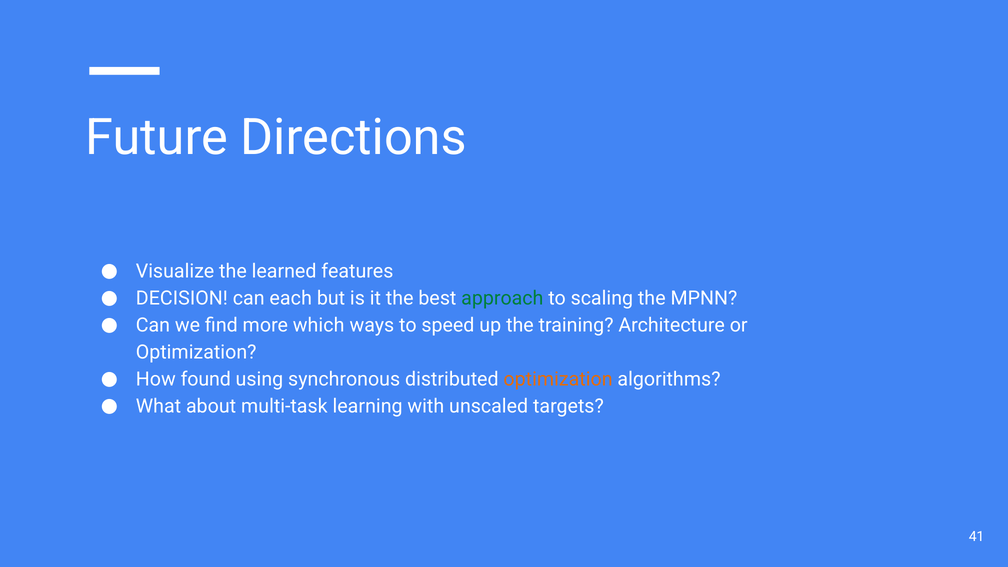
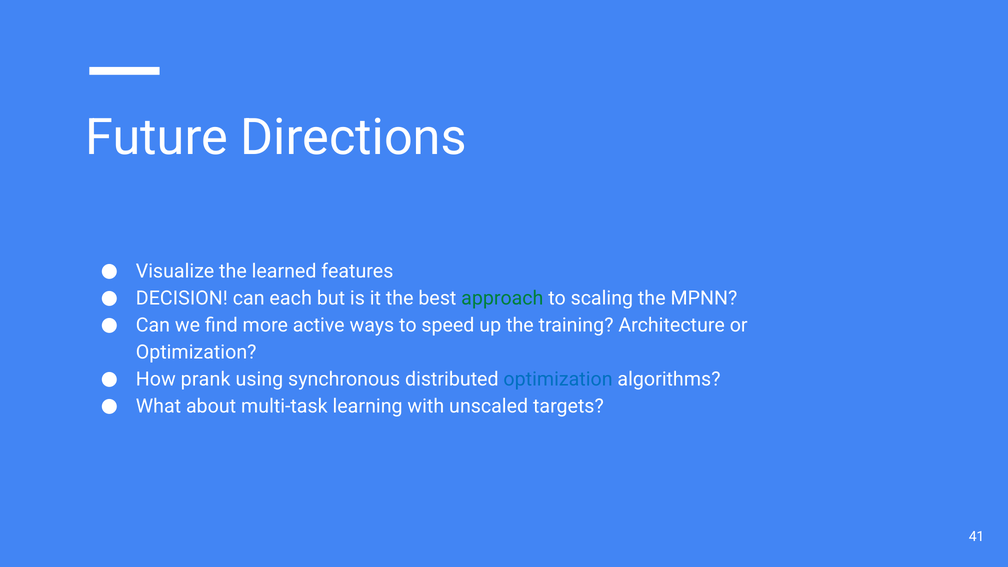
which: which -> active
found: found -> prank
optimization at (558, 379) colour: orange -> blue
